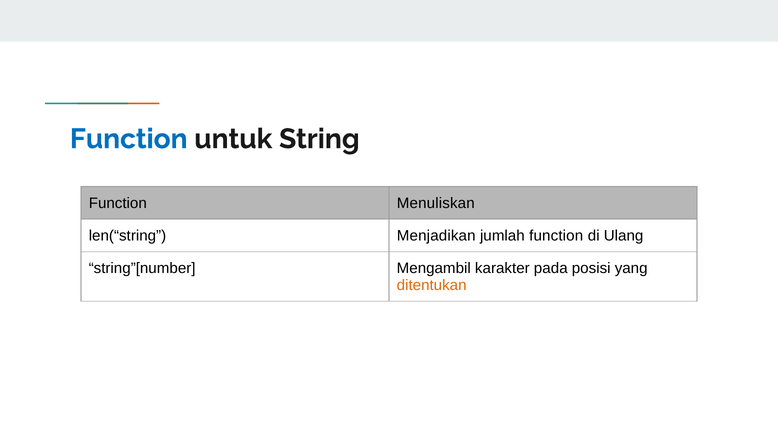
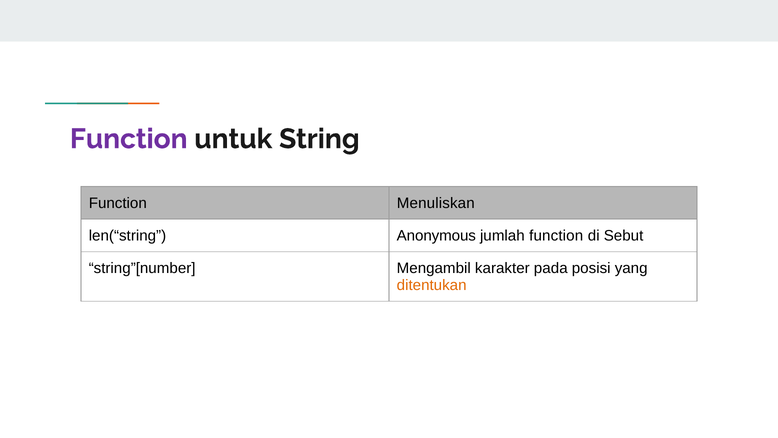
Function at (129, 139) colour: blue -> purple
Menjadikan: Menjadikan -> Anonymous
Ulang: Ulang -> Sebut
